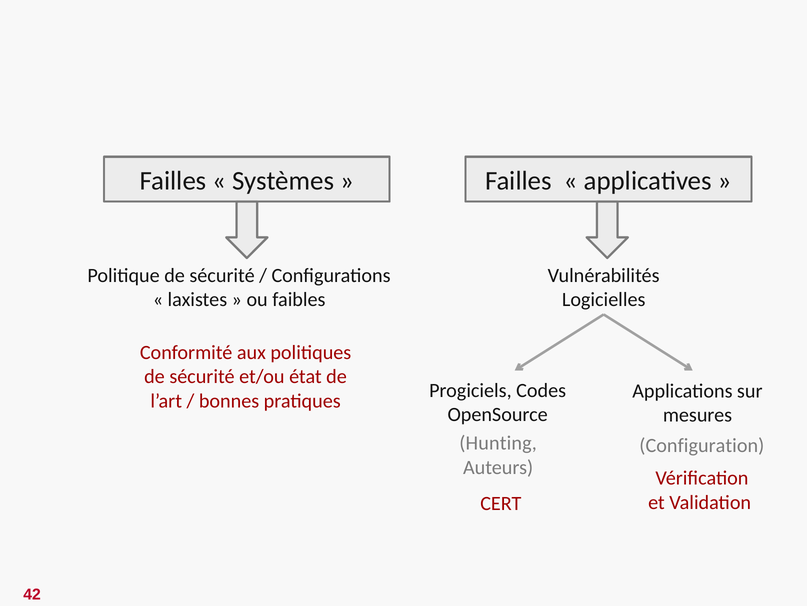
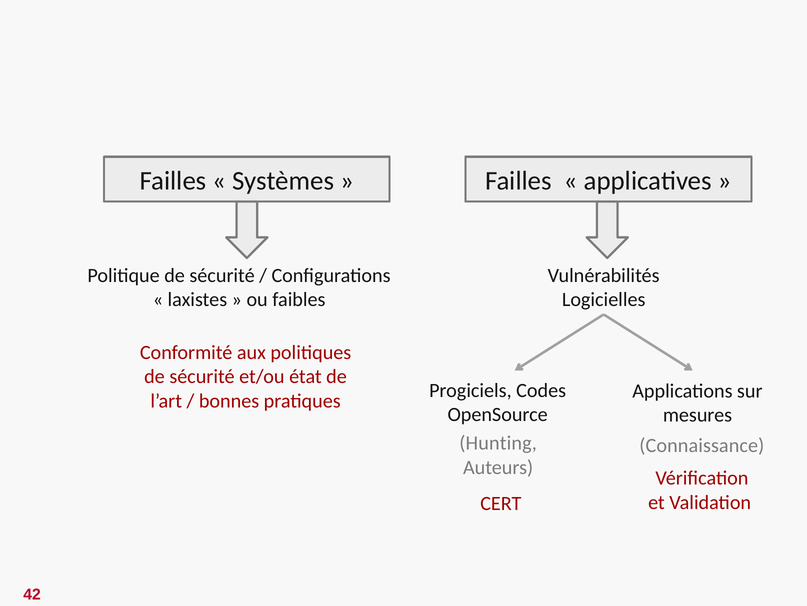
Configuration: Configuration -> Connaissance
